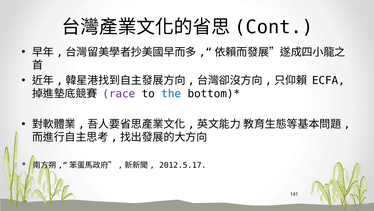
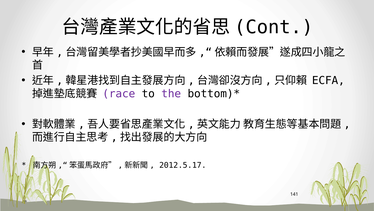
the colour: blue -> purple
